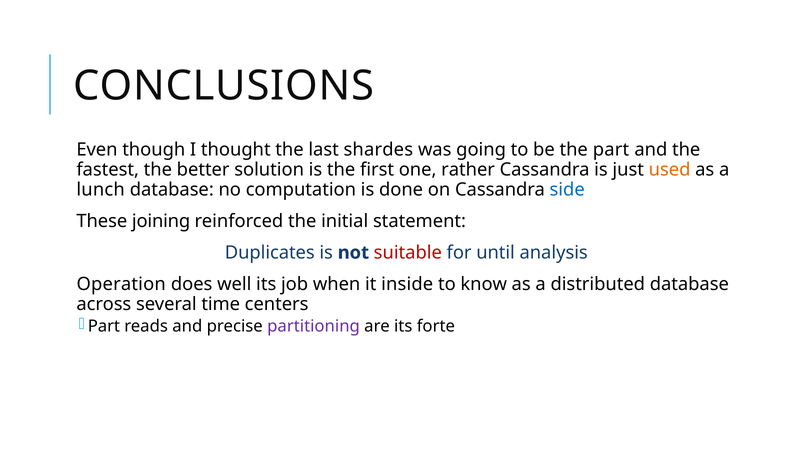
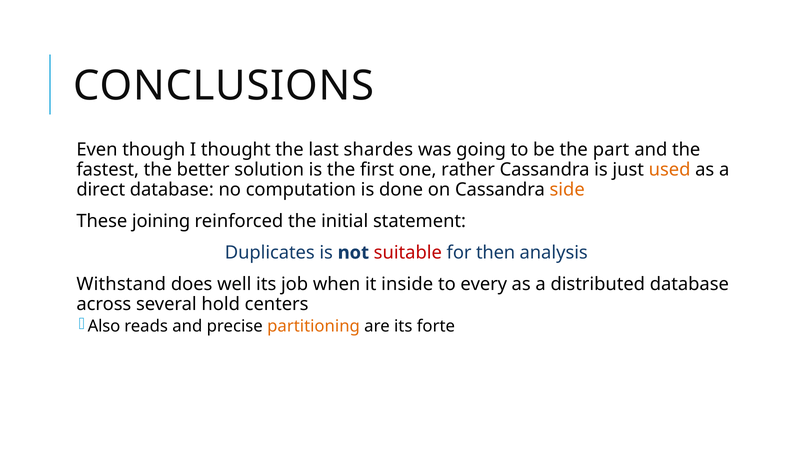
lunch: lunch -> direct
side colour: blue -> orange
until: until -> then
Operation: Operation -> Withstand
know: know -> every
time: time -> hold
Part at (104, 326): Part -> Also
partitioning colour: purple -> orange
